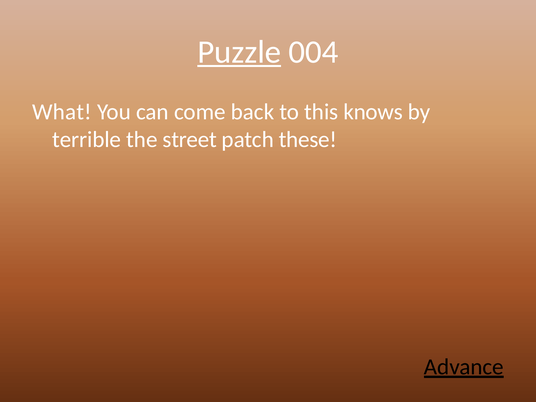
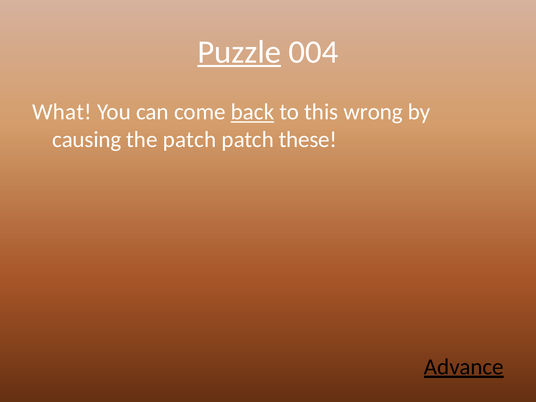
back underline: none -> present
knows: knows -> wrong
terrible: terrible -> causing
the street: street -> patch
